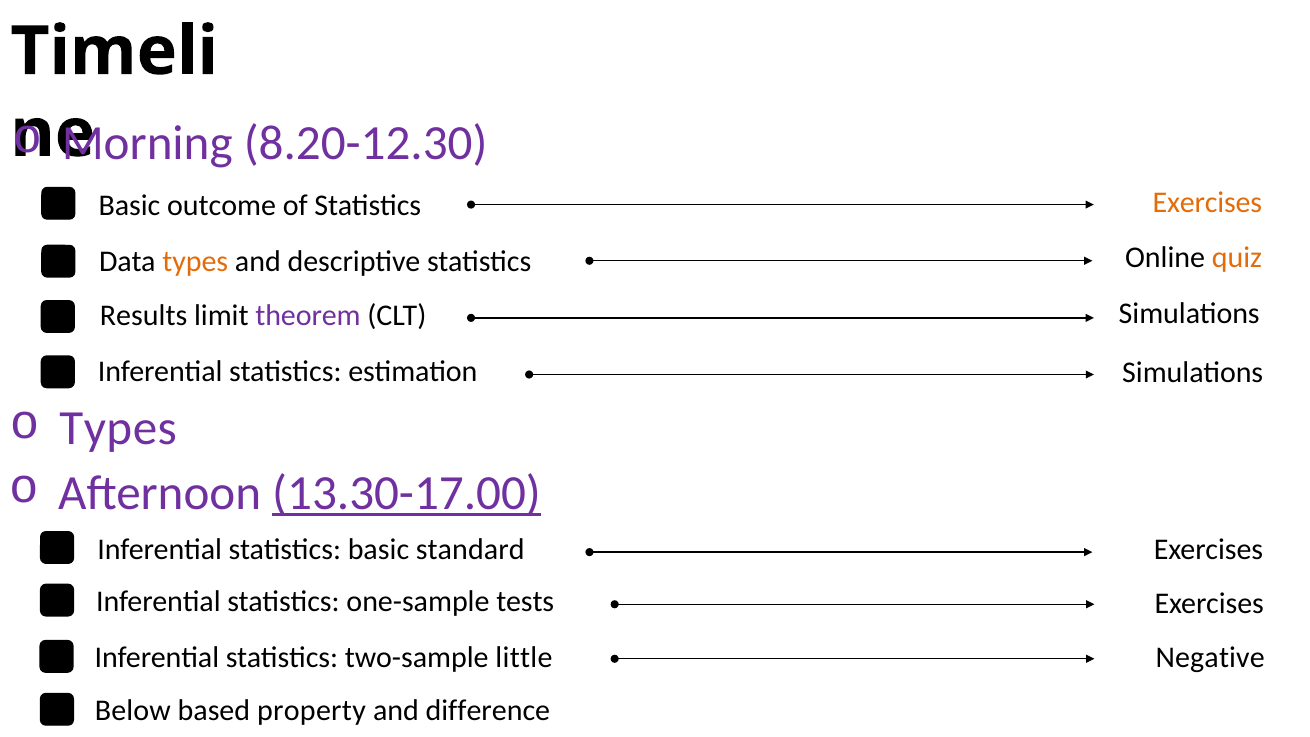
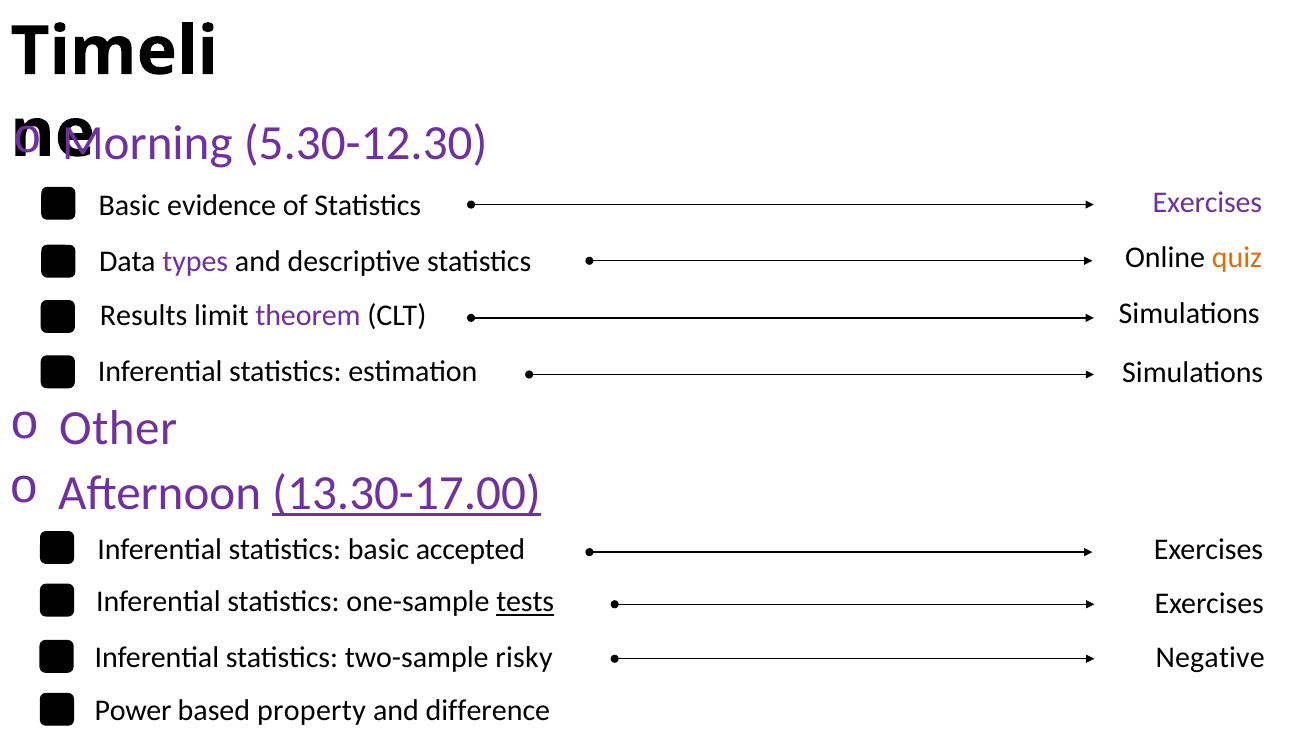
8.20-12.30: 8.20-12.30 -> 5.30-12.30
outcome: outcome -> evidence
Exercises at (1207, 203) colour: orange -> purple
types at (195, 261) colour: orange -> purple
Types at (118, 429): Types -> Other
standard: standard -> accepted
tests underline: none -> present
little: little -> risky
Below: Below -> Power
